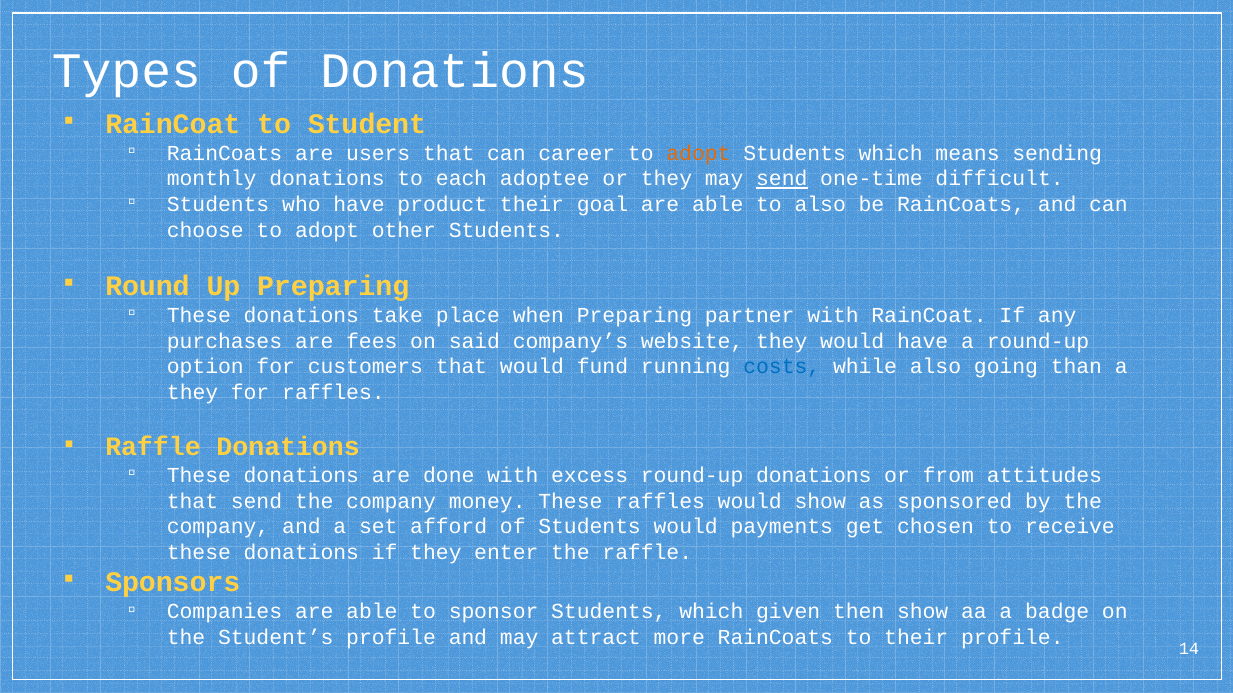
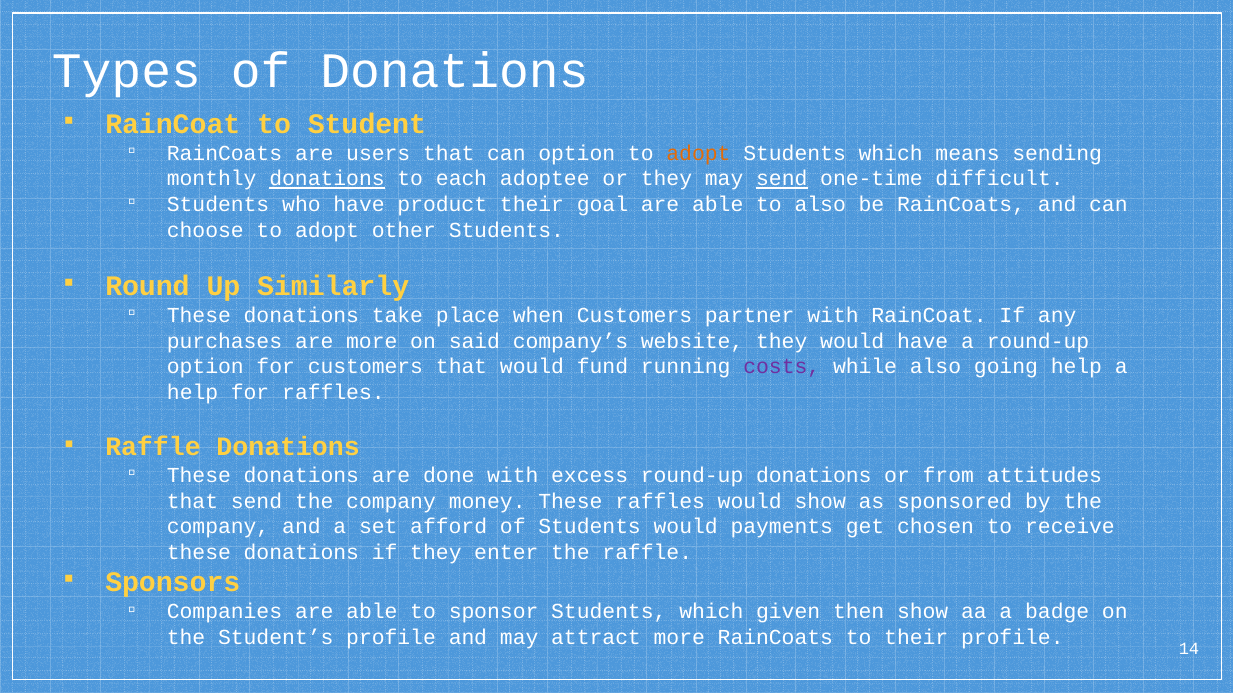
can career: career -> option
donations at (327, 179) underline: none -> present
Up Preparing: Preparing -> Similarly
when Preparing: Preparing -> Customers
are fees: fees -> more
costs colour: blue -> purple
going than: than -> help
they at (193, 393): they -> help
